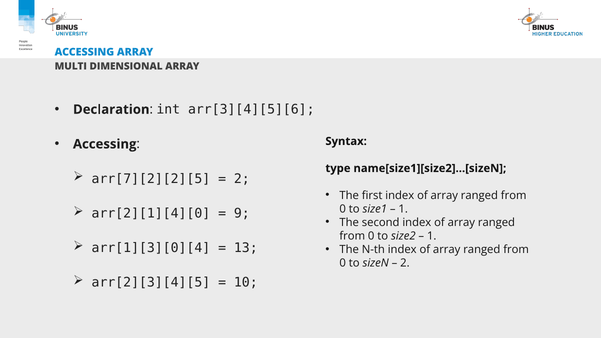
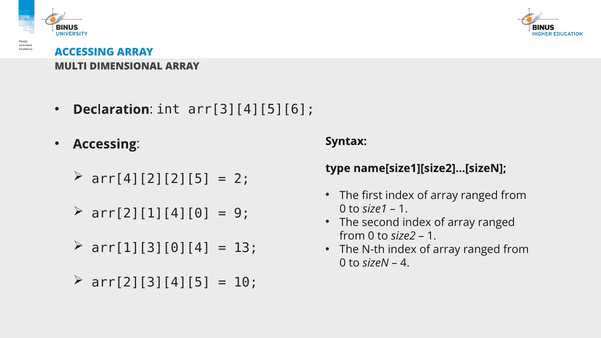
arr[7][2][2][5: arr[7][2][2][5 -> arr[4][2][2][5
2 at (405, 263): 2 -> 4
